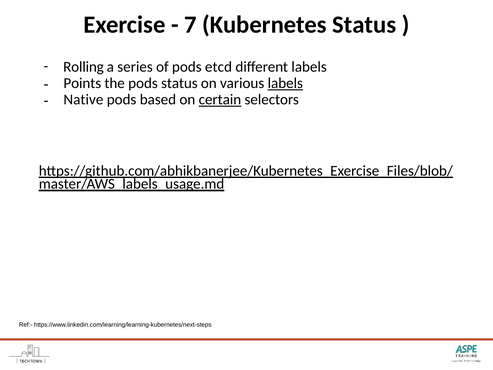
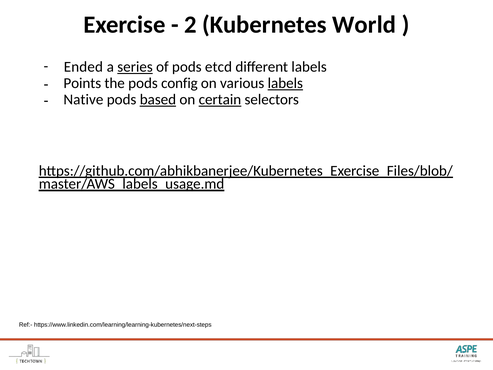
7: 7 -> 2
Kubernetes Status: Status -> World
Rolling: Rolling -> Ended
series underline: none -> present
pods status: status -> config
based underline: none -> present
